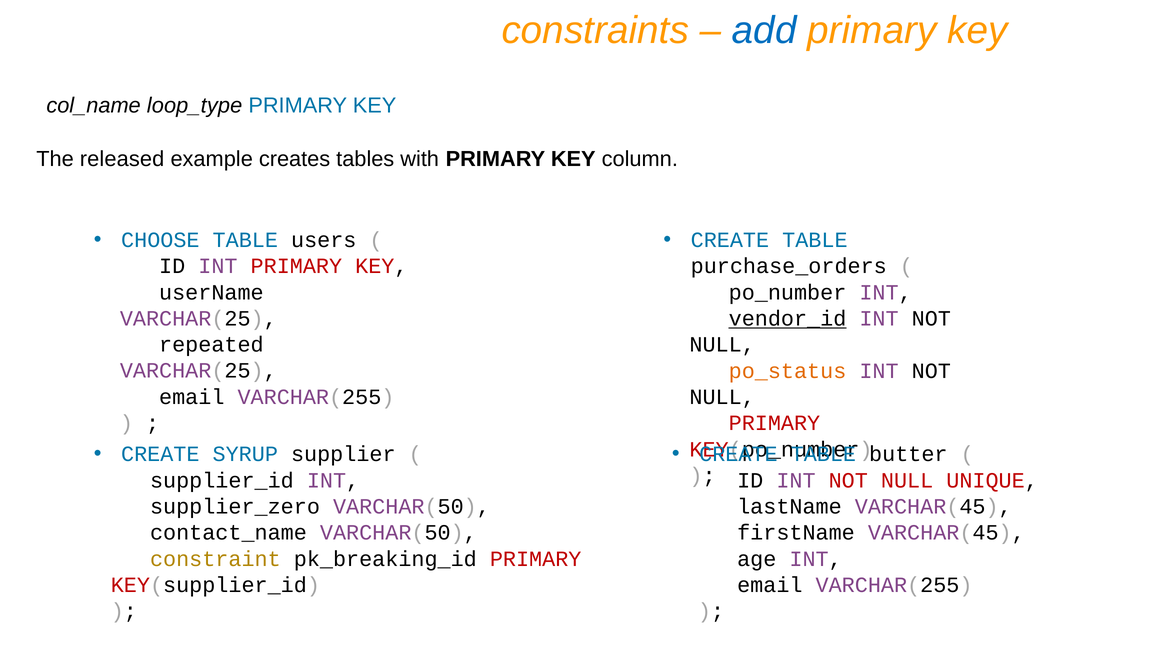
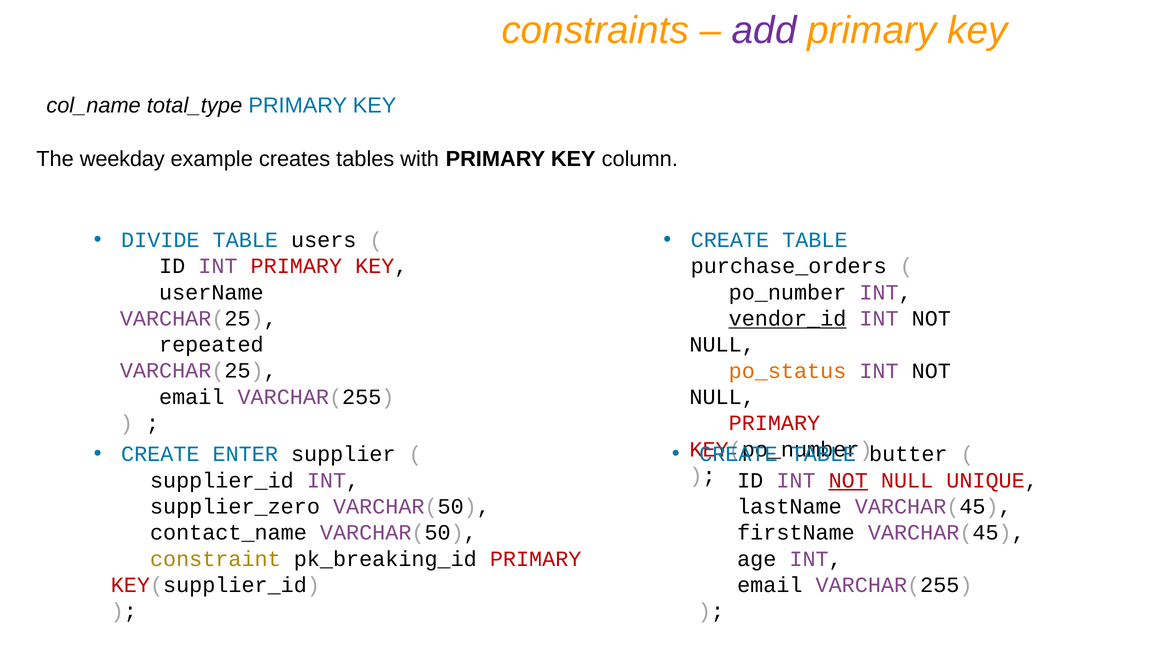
add colour: blue -> purple
loop_type: loop_type -> total_type
released: released -> weekday
CHOOSE: CHOOSE -> DIVIDE
SYRUP: SYRUP -> ENTER
NOT at (848, 480) underline: none -> present
